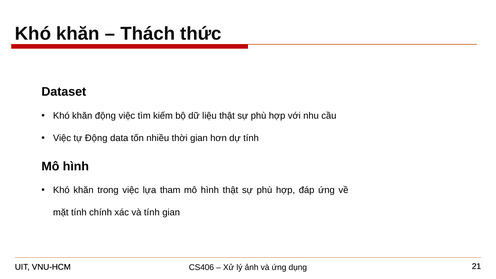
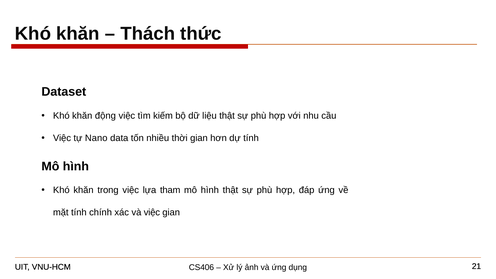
tự Động: Động -> Nano
và tính: tính -> việc
